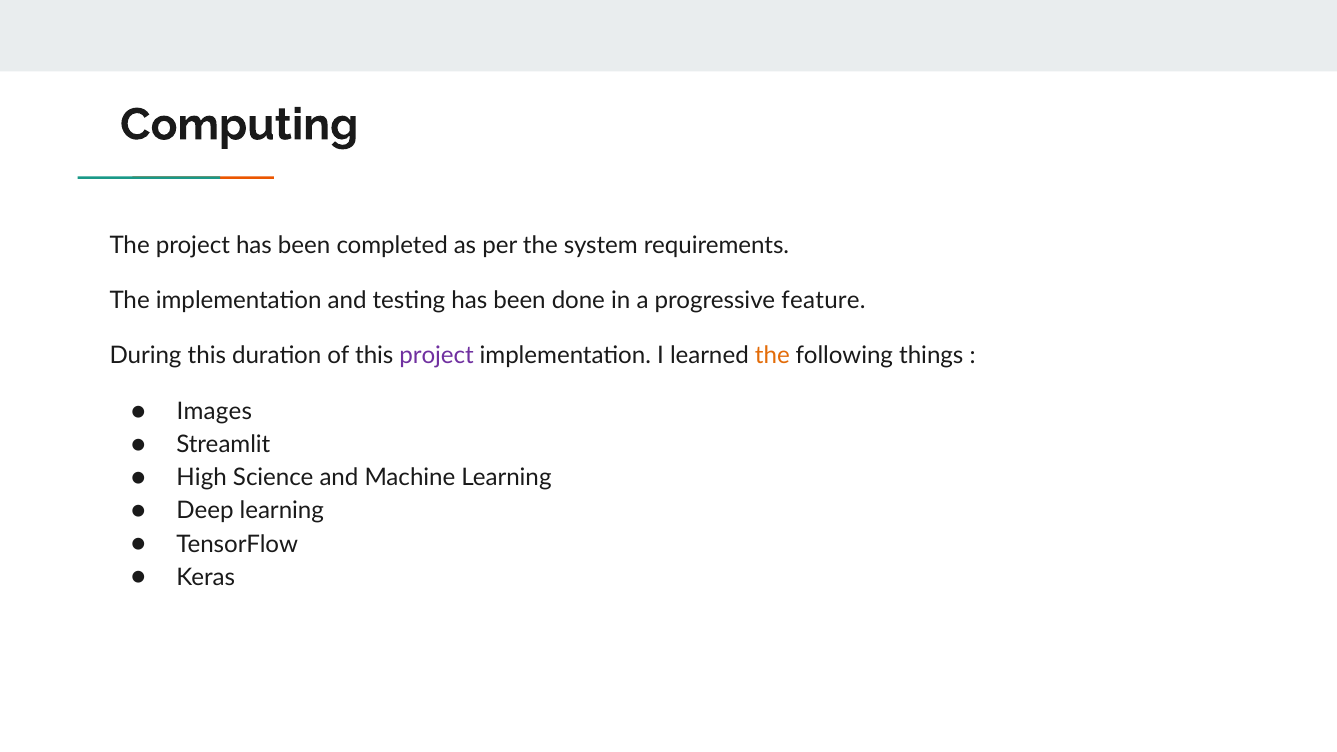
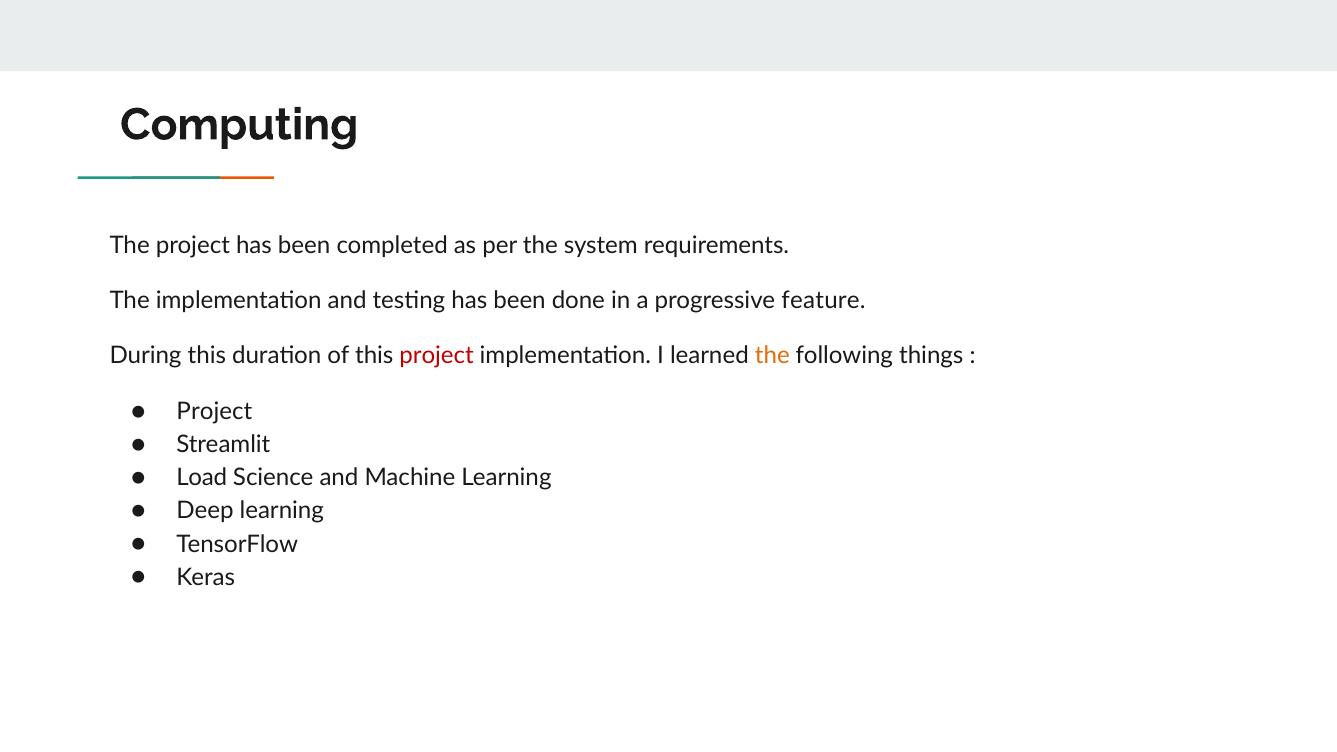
project at (437, 356) colour: purple -> red
Images at (214, 411): Images -> Project
High: High -> Load
